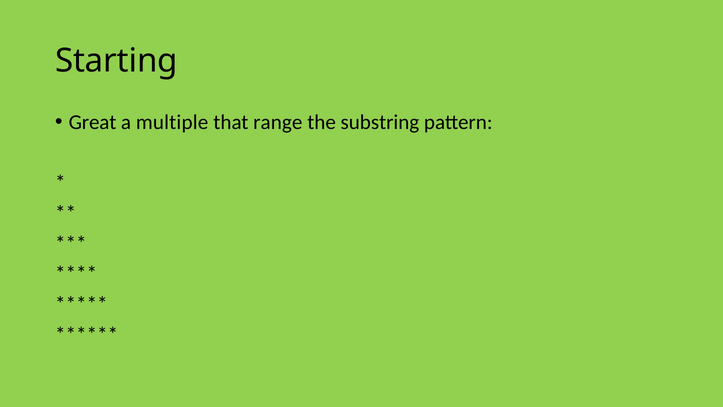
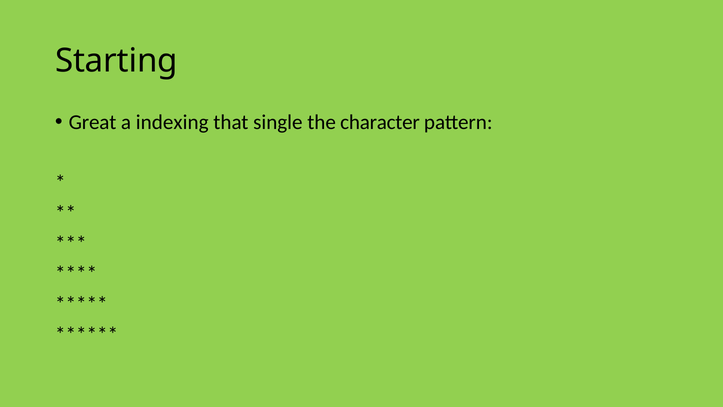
multiple: multiple -> indexing
range: range -> single
substring: substring -> character
